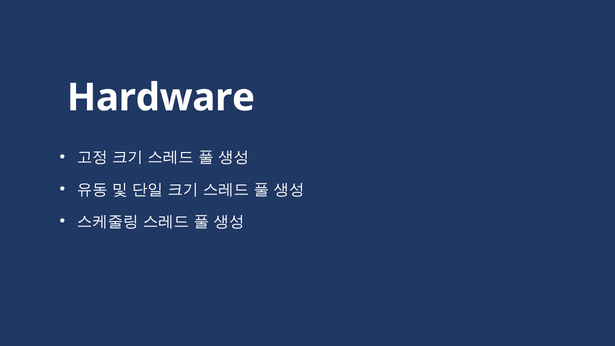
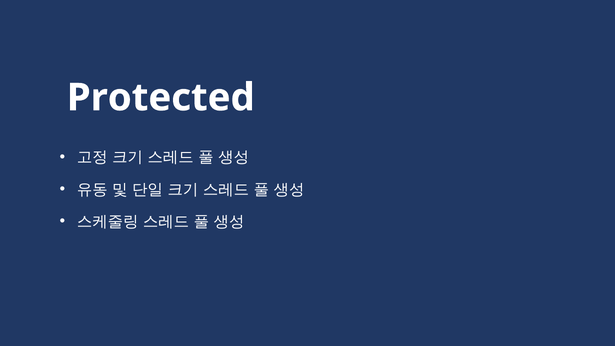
Hardware: Hardware -> Protected
